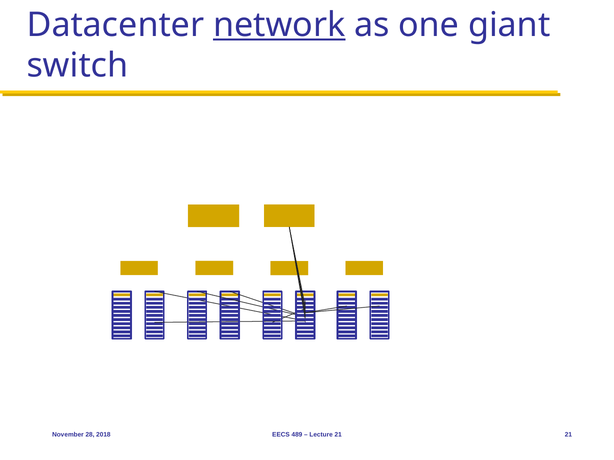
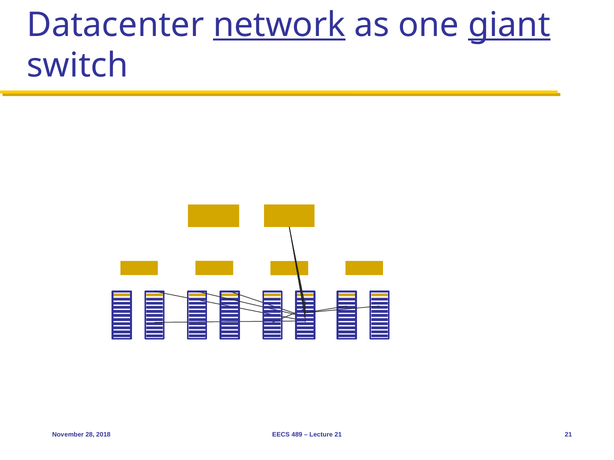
giant underline: none -> present
